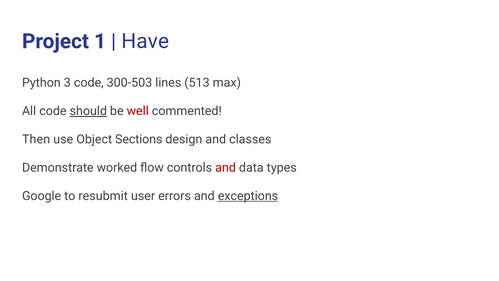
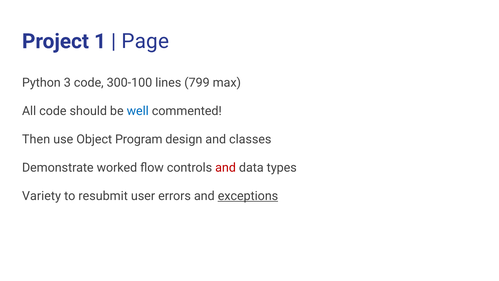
Have: Have -> Page
300-503: 300-503 -> 300-100
513: 513 -> 799
should underline: present -> none
well colour: red -> blue
Sections: Sections -> Program
Google: Google -> Variety
